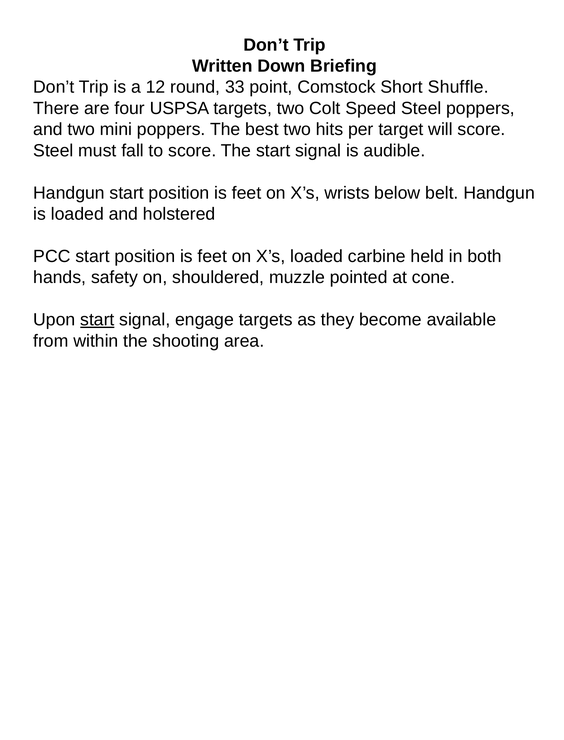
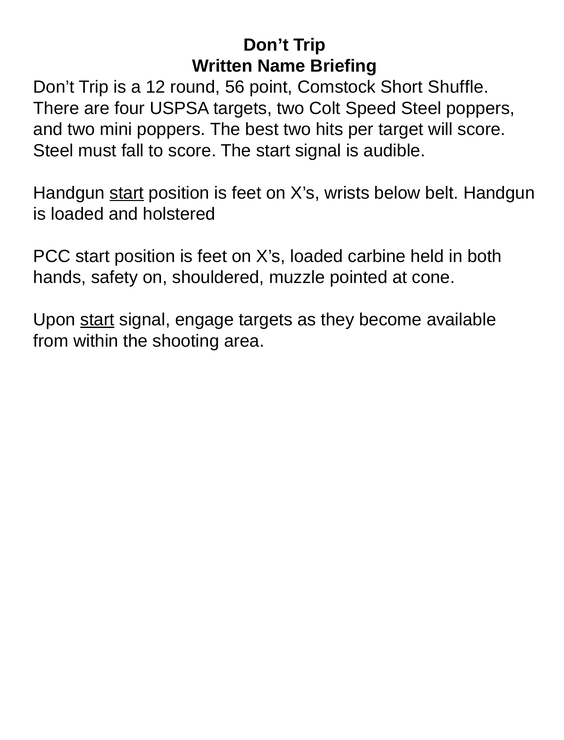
Down: Down -> Name
33: 33 -> 56
start at (127, 193) underline: none -> present
